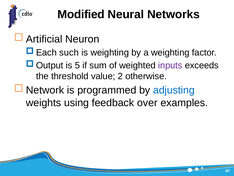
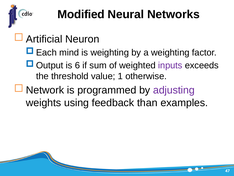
such: such -> mind
5: 5 -> 6
2: 2 -> 1
adjusting colour: blue -> purple
over: over -> than
